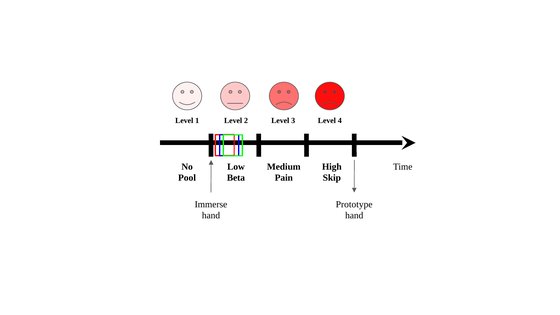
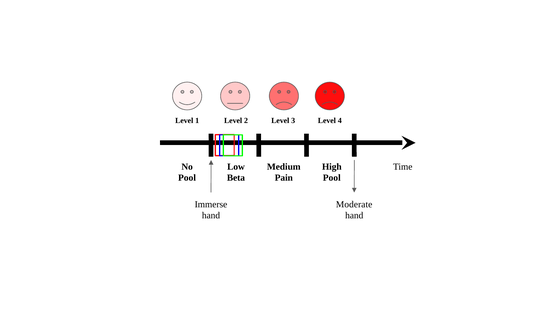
Skip at (332, 178): Skip -> Pool
Prototype: Prototype -> Moderate
